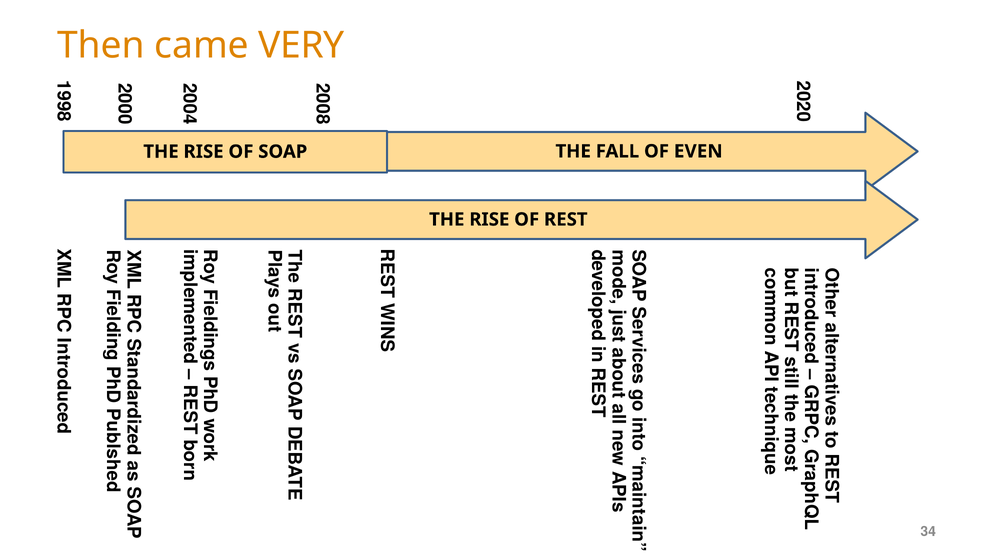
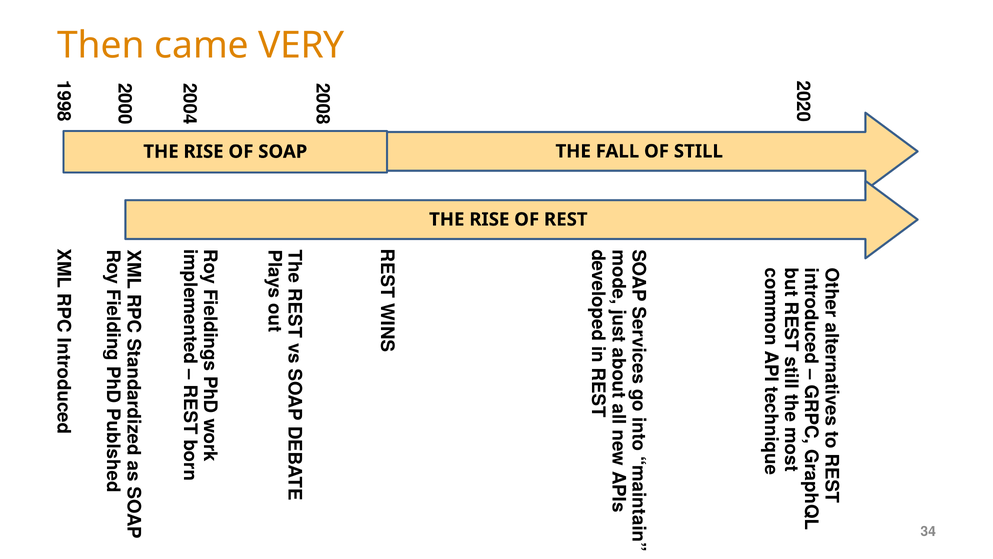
EVEN: EVEN -> STILL
